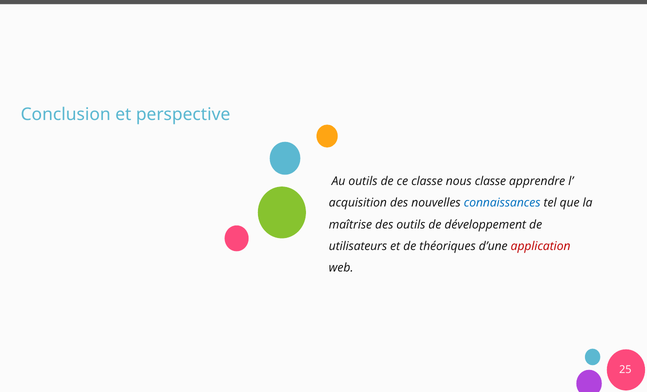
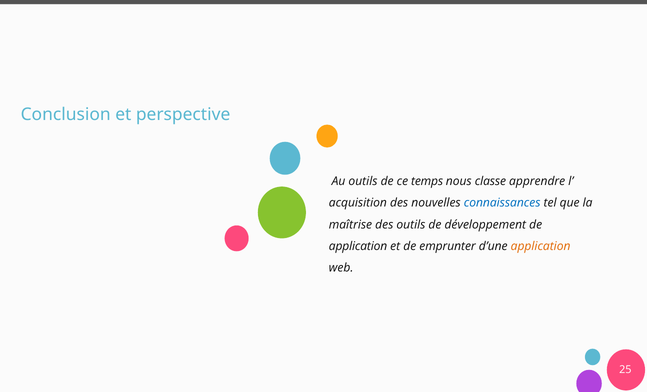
ce classe: classe -> temps
utilisateurs at (358, 246): utilisateurs -> application
théoriques: théoriques -> emprunter
application at (541, 246) colour: red -> orange
